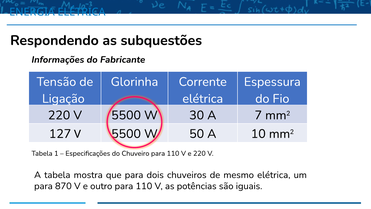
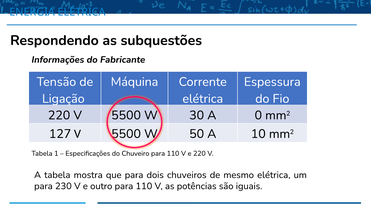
Glorinha: Glorinha -> Máquina
7: 7 -> 0
870: 870 -> 230
